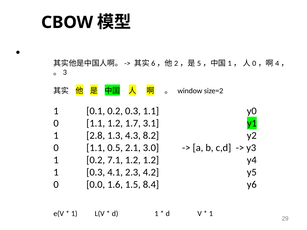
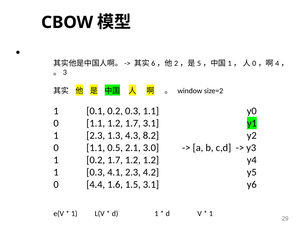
1 2.8: 2.8 -> 2.3
0.2 7.1: 7.1 -> 1.7
0.0: 0.0 -> 4.4
1.5 8.4: 8.4 -> 3.1
